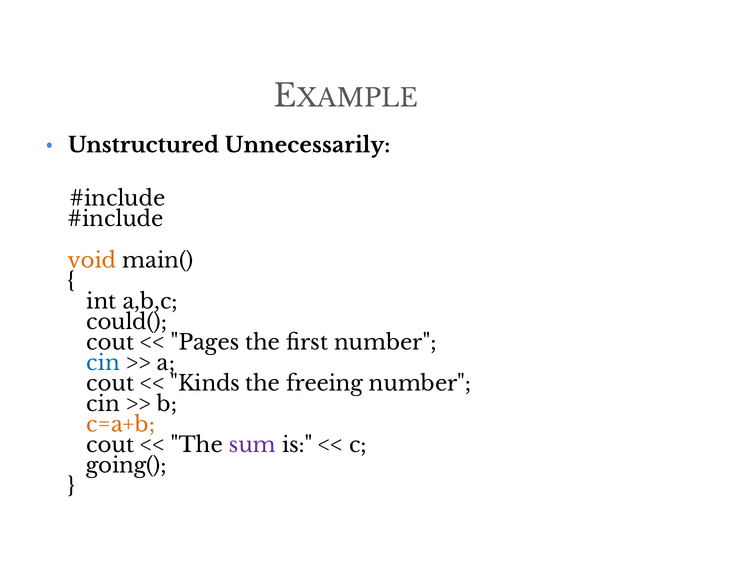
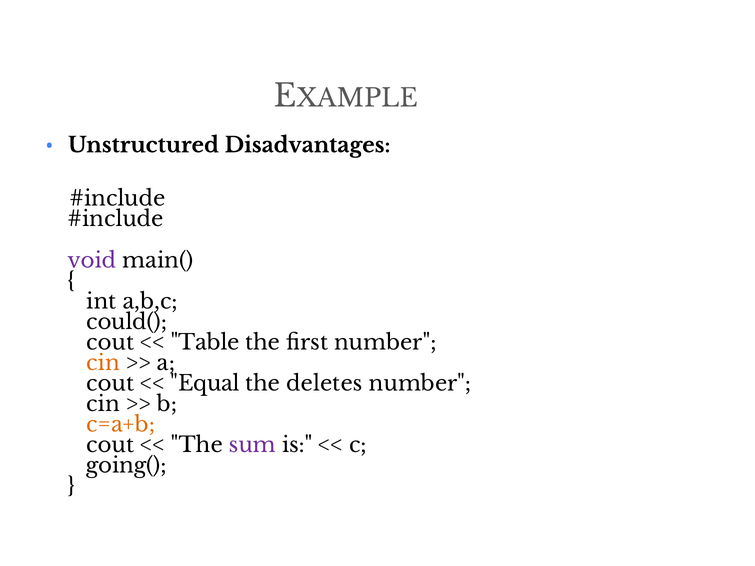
Unnecessarily: Unnecessarily -> Disadvantages
void colour: orange -> purple
Pages: Pages -> Table
cin at (103, 363) colour: blue -> orange
Kinds: Kinds -> Equal
freeing: freeing -> deletes
